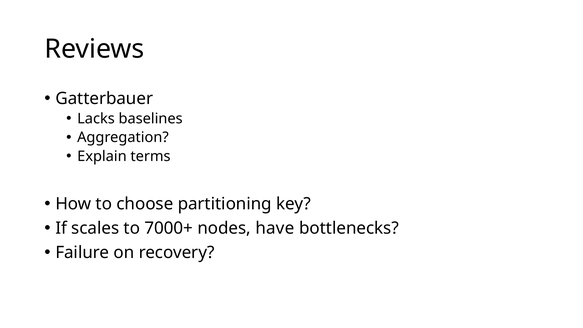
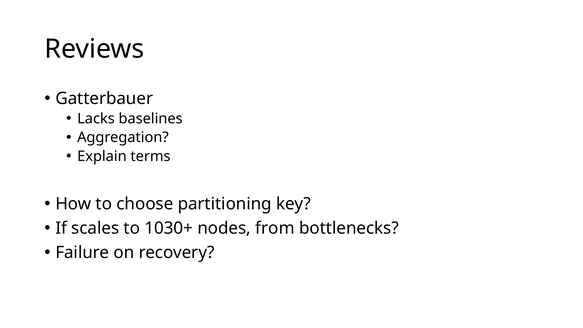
7000+: 7000+ -> 1030+
have: have -> from
